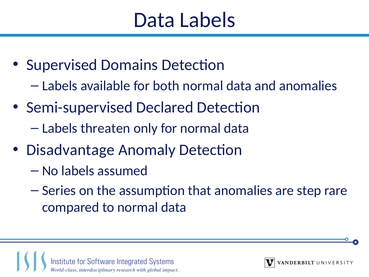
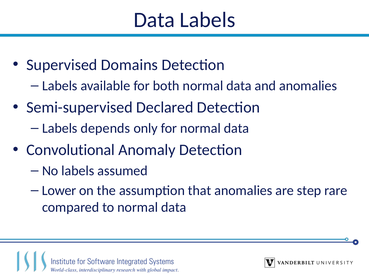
threaten: threaten -> depends
Disadvantage: Disadvantage -> Convolutional
Series: Series -> Lower
